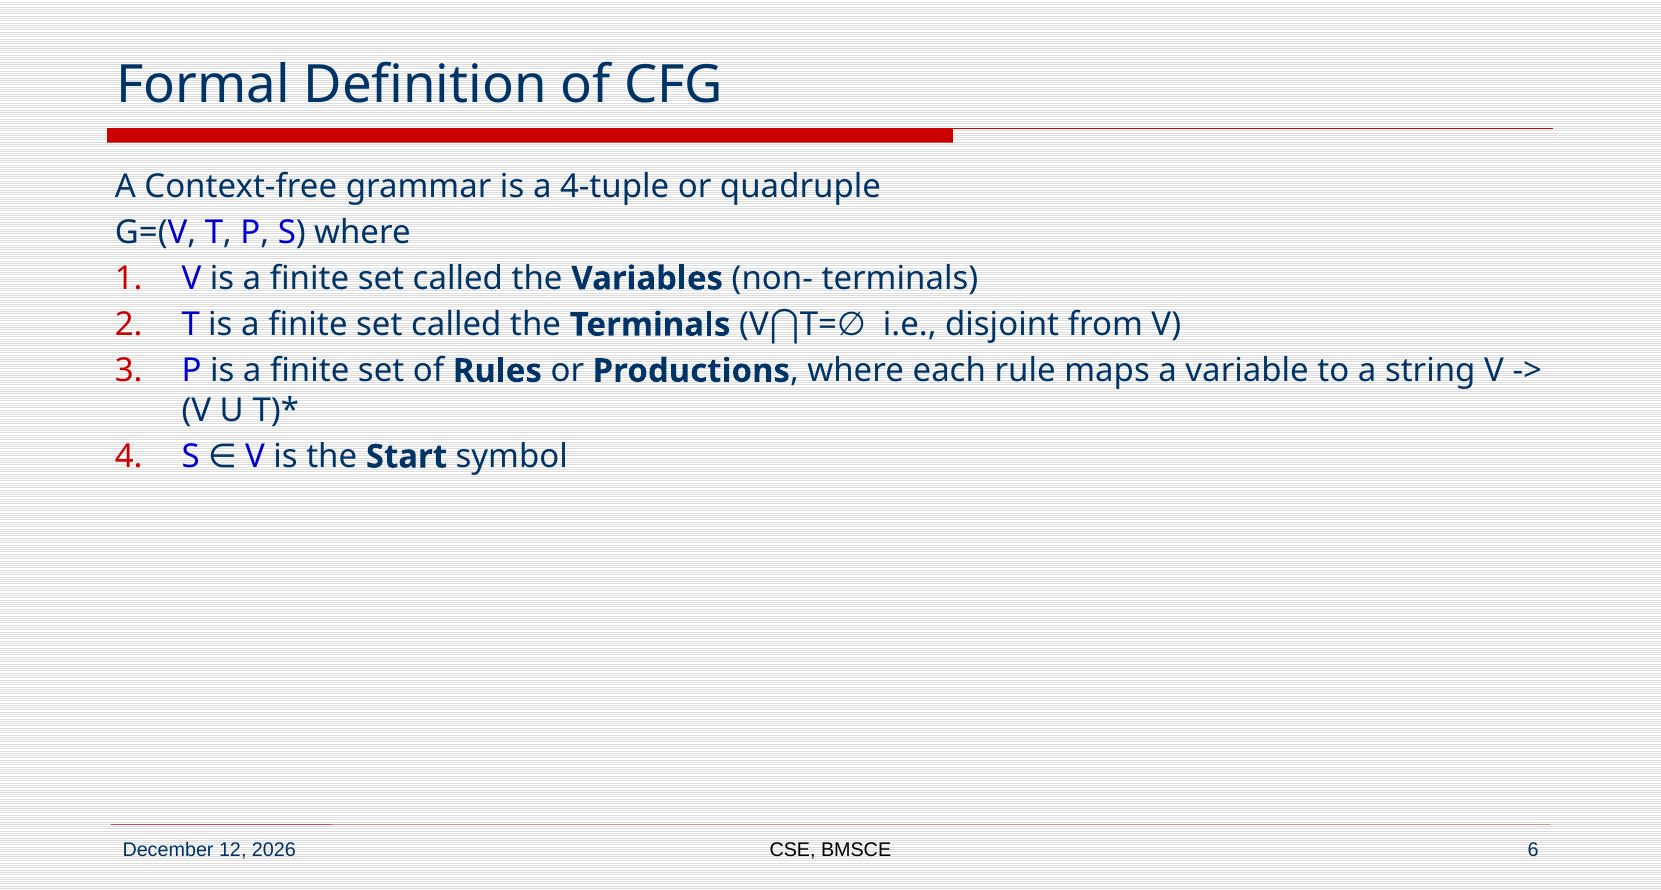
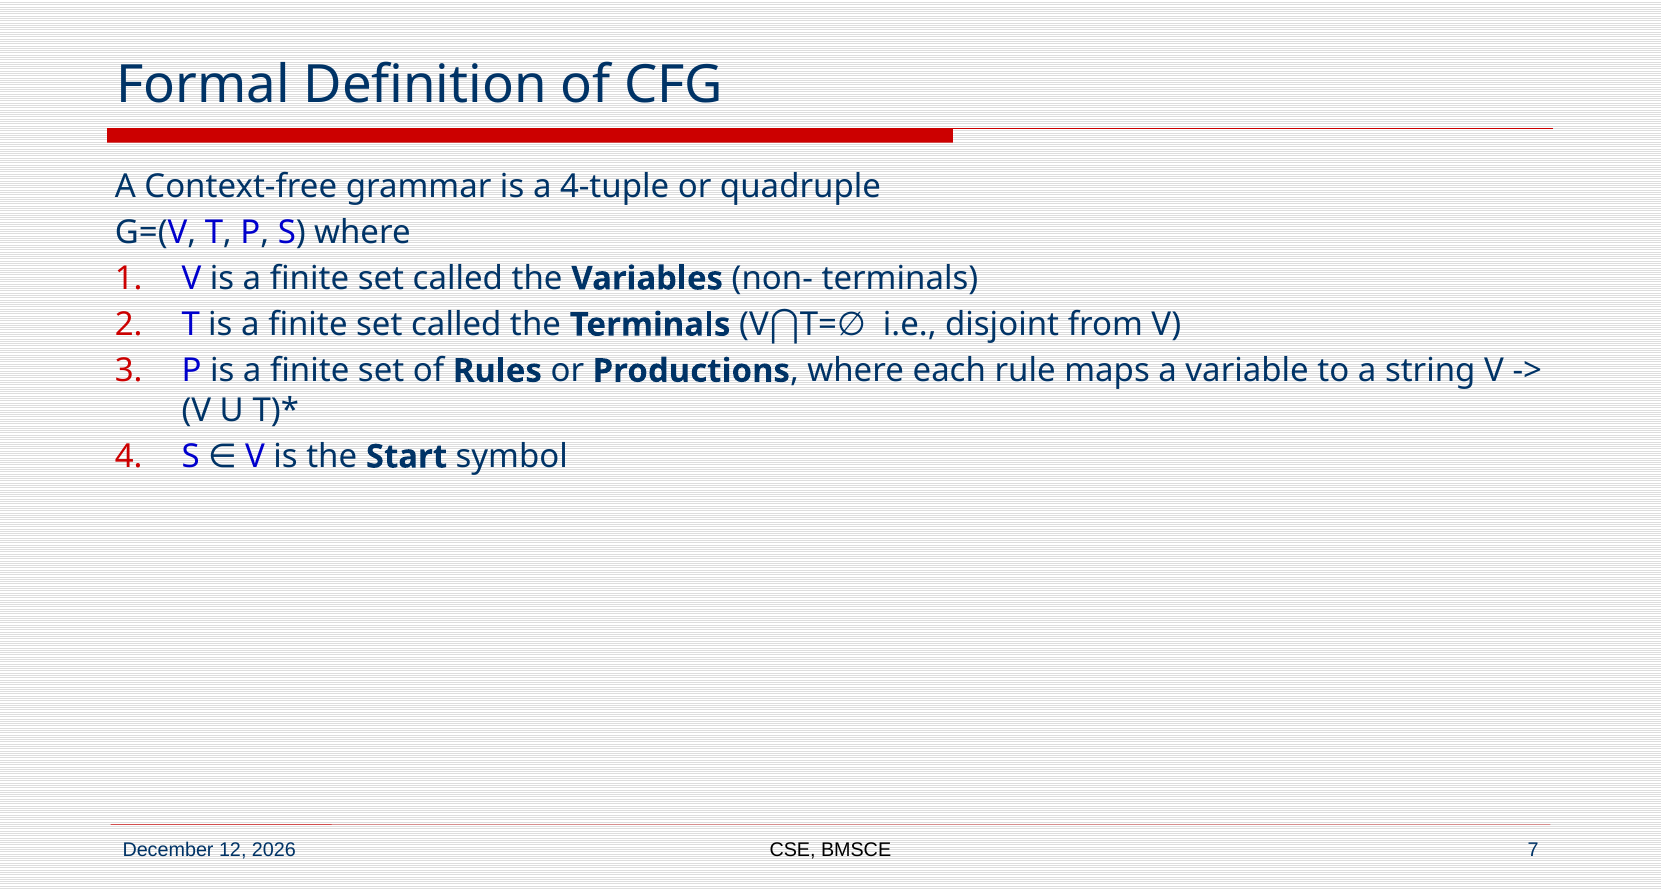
6: 6 -> 7
